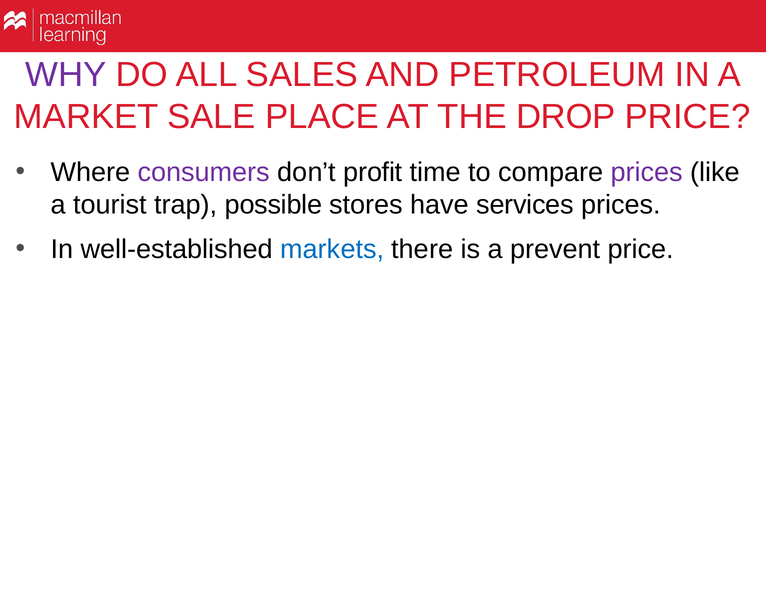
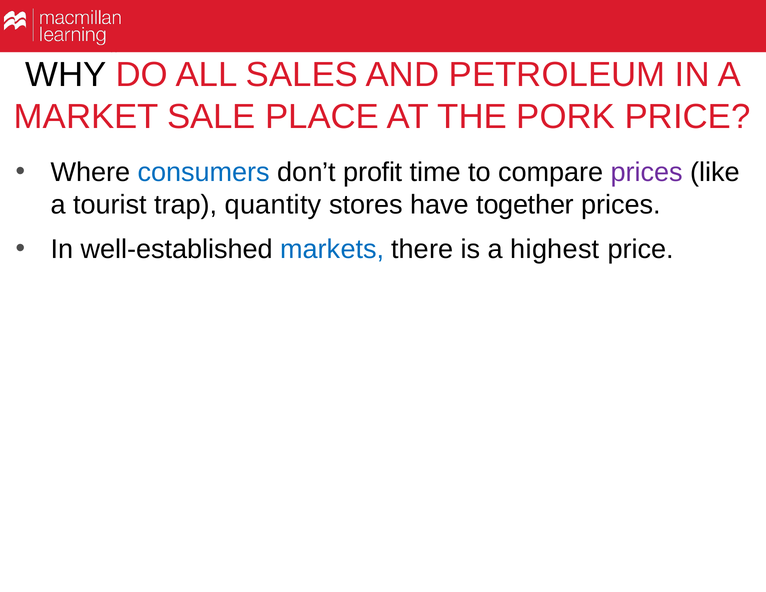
WHY colour: purple -> black
DROP: DROP -> PORK
consumers colour: purple -> blue
possible: possible -> quantity
services: services -> together
prevent: prevent -> highest
